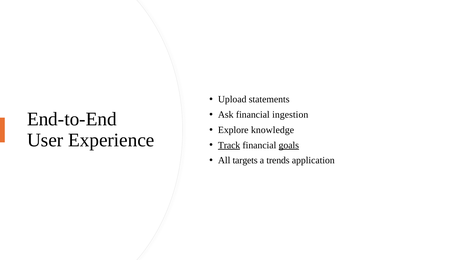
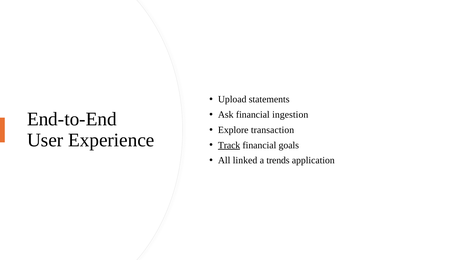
knowledge: knowledge -> transaction
goals underline: present -> none
targets: targets -> linked
